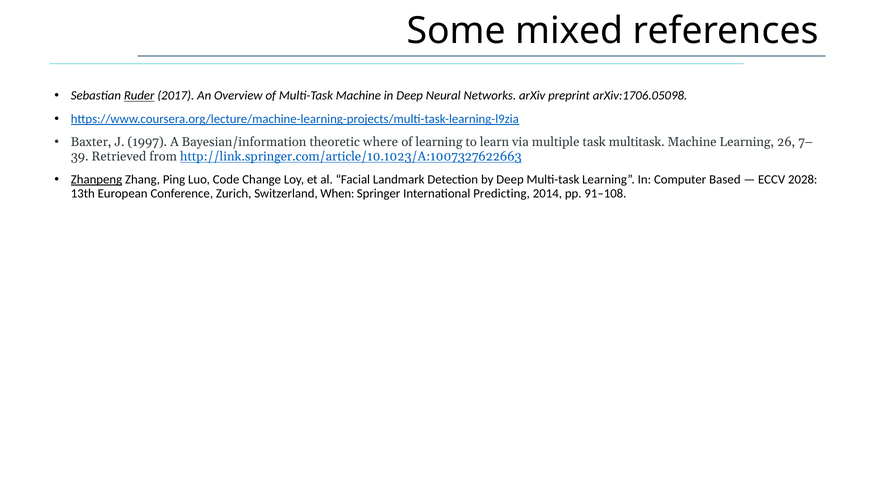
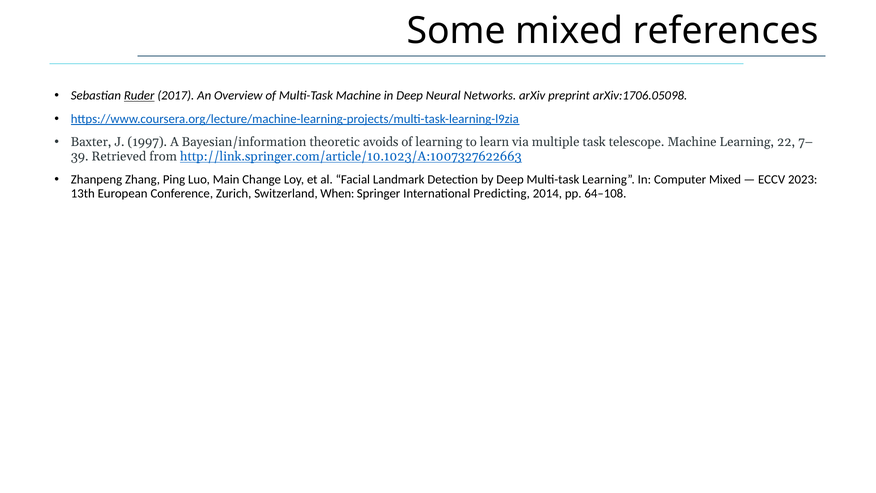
where: where -> avoids
multitask: multitask -> telescope
26: 26 -> 22
Zhanpeng underline: present -> none
Code: Code -> Main
Computer Based: Based -> Mixed
2028: 2028 -> 2023
91–108: 91–108 -> 64–108
